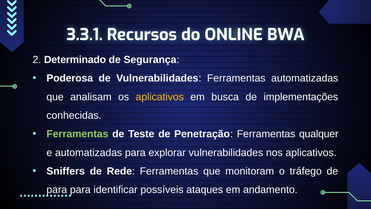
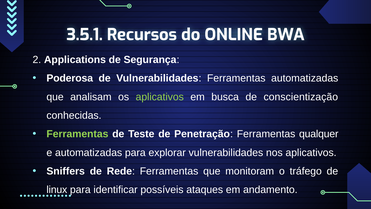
3.3.1: 3.3.1 -> 3.5.1
Determinado: Determinado -> Applications
aplicativos at (160, 97) colour: yellow -> light green
implementações: implementações -> conscientização
para at (57, 190): para -> linux
